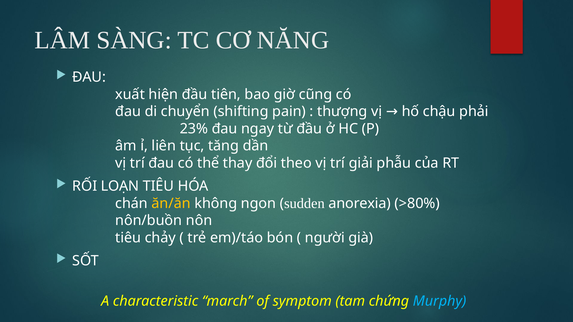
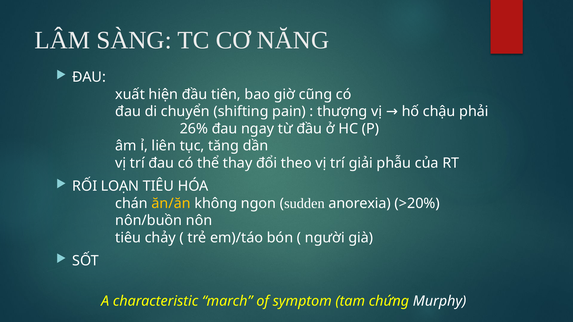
23%: 23% -> 26%
>80%: >80% -> >20%
Murphy colour: light blue -> white
